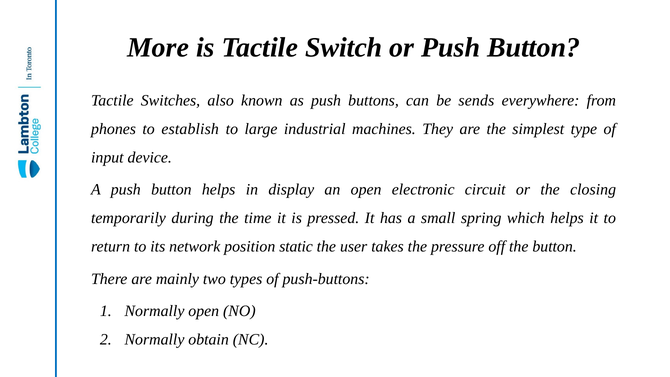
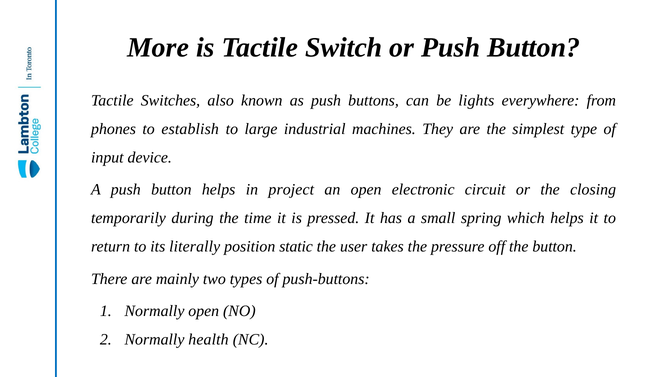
sends: sends -> lights
display: display -> project
network: network -> literally
obtain: obtain -> health
